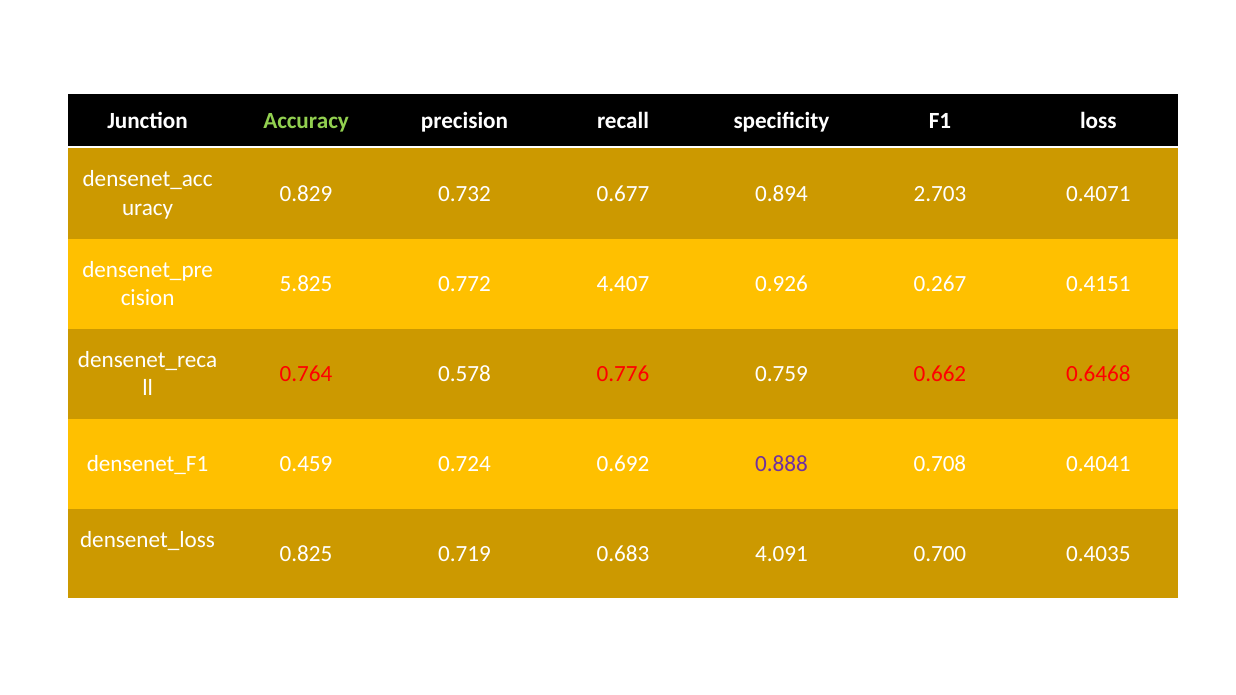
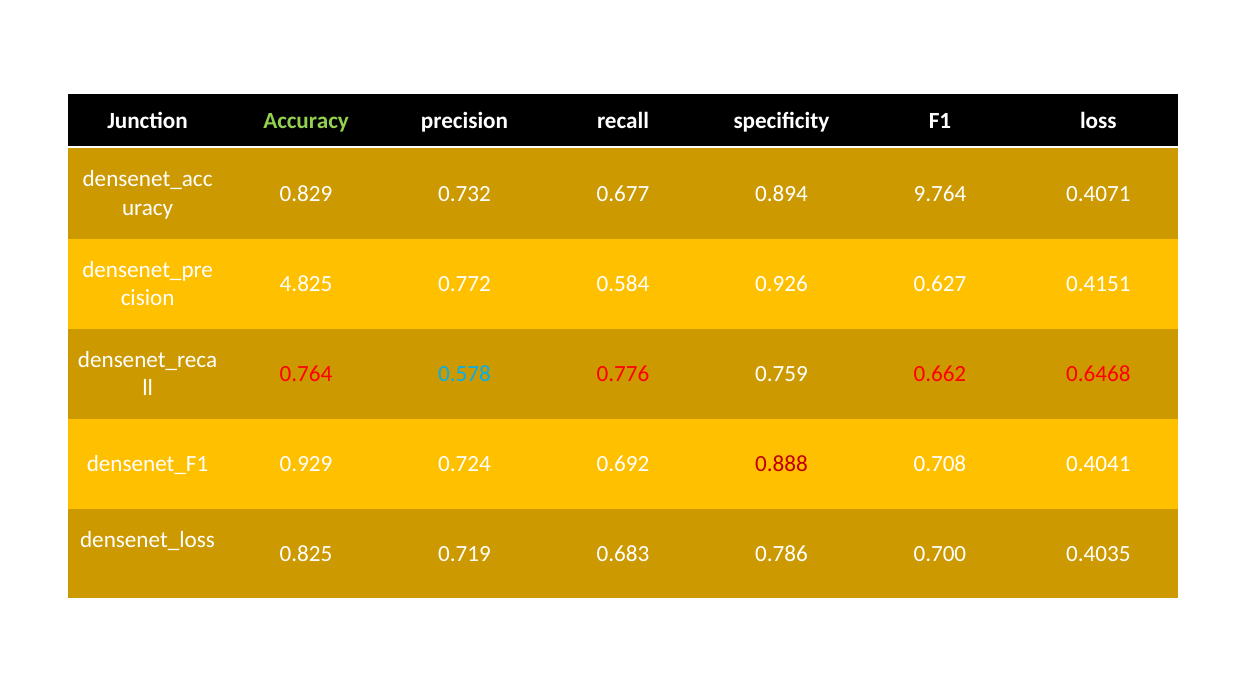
2.703: 2.703 -> 9.764
5.825: 5.825 -> 4.825
4.407: 4.407 -> 0.584
0.267: 0.267 -> 0.627
0.578 colour: white -> light blue
0.459: 0.459 -> 0.929
0.888 colour: purple -> red
4.091: 4.091 -> 0.786
